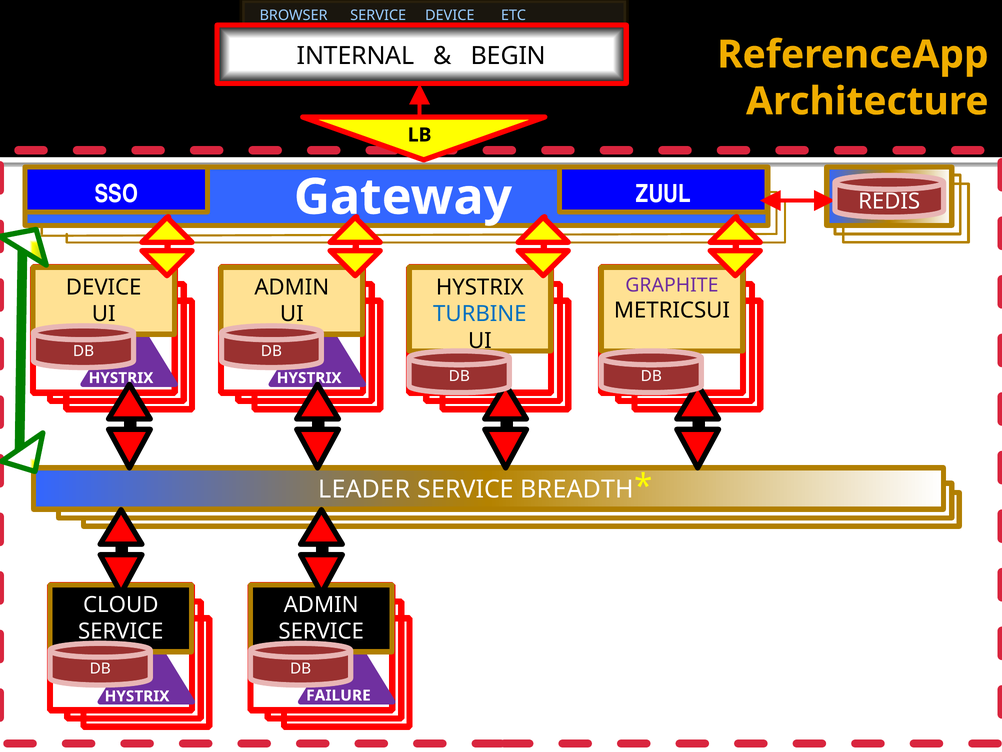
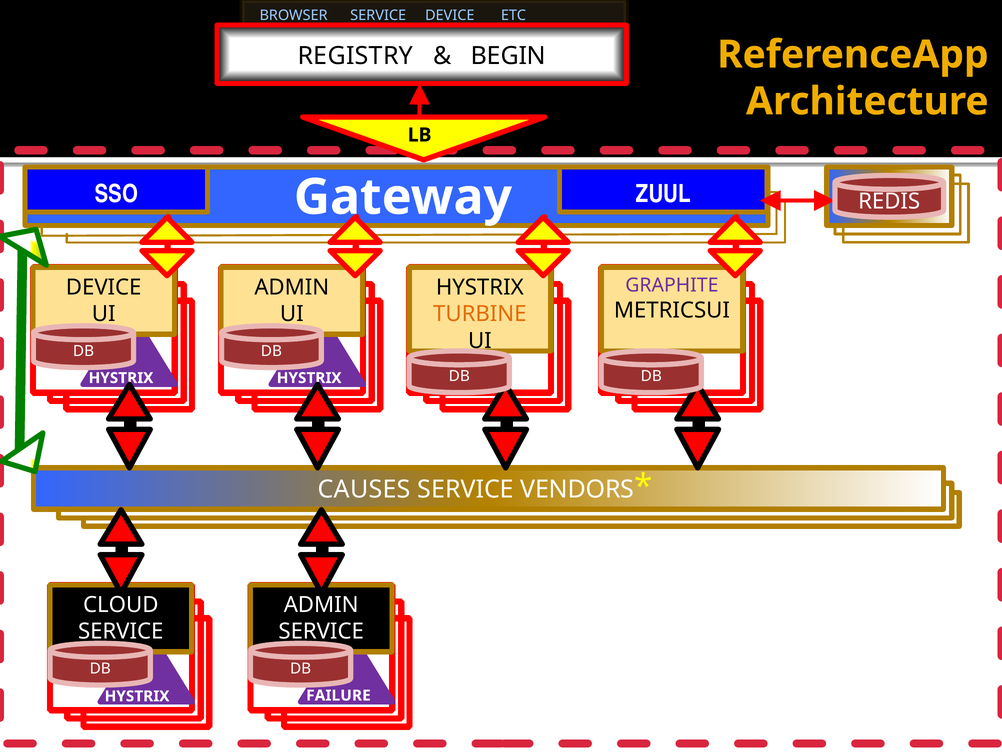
INTERNAL: INTERNAL -> REGISTRY
TURBINE colour: blue -> orange
LEADER: LEADER -> CAUSES
BREADTH: BREADTH -> VENDORS
